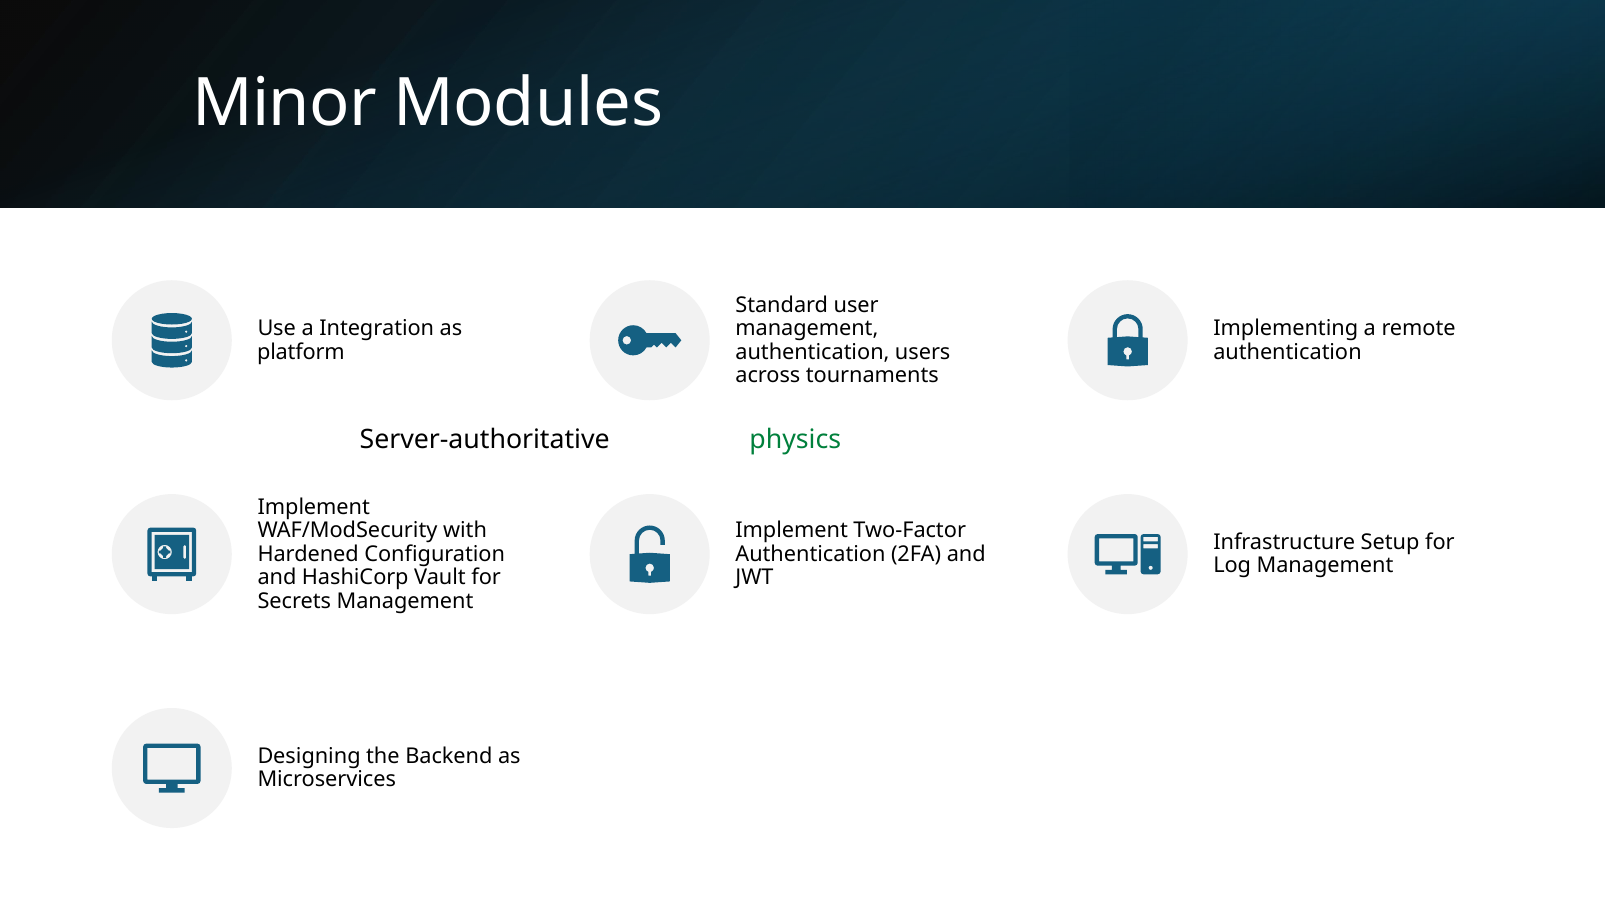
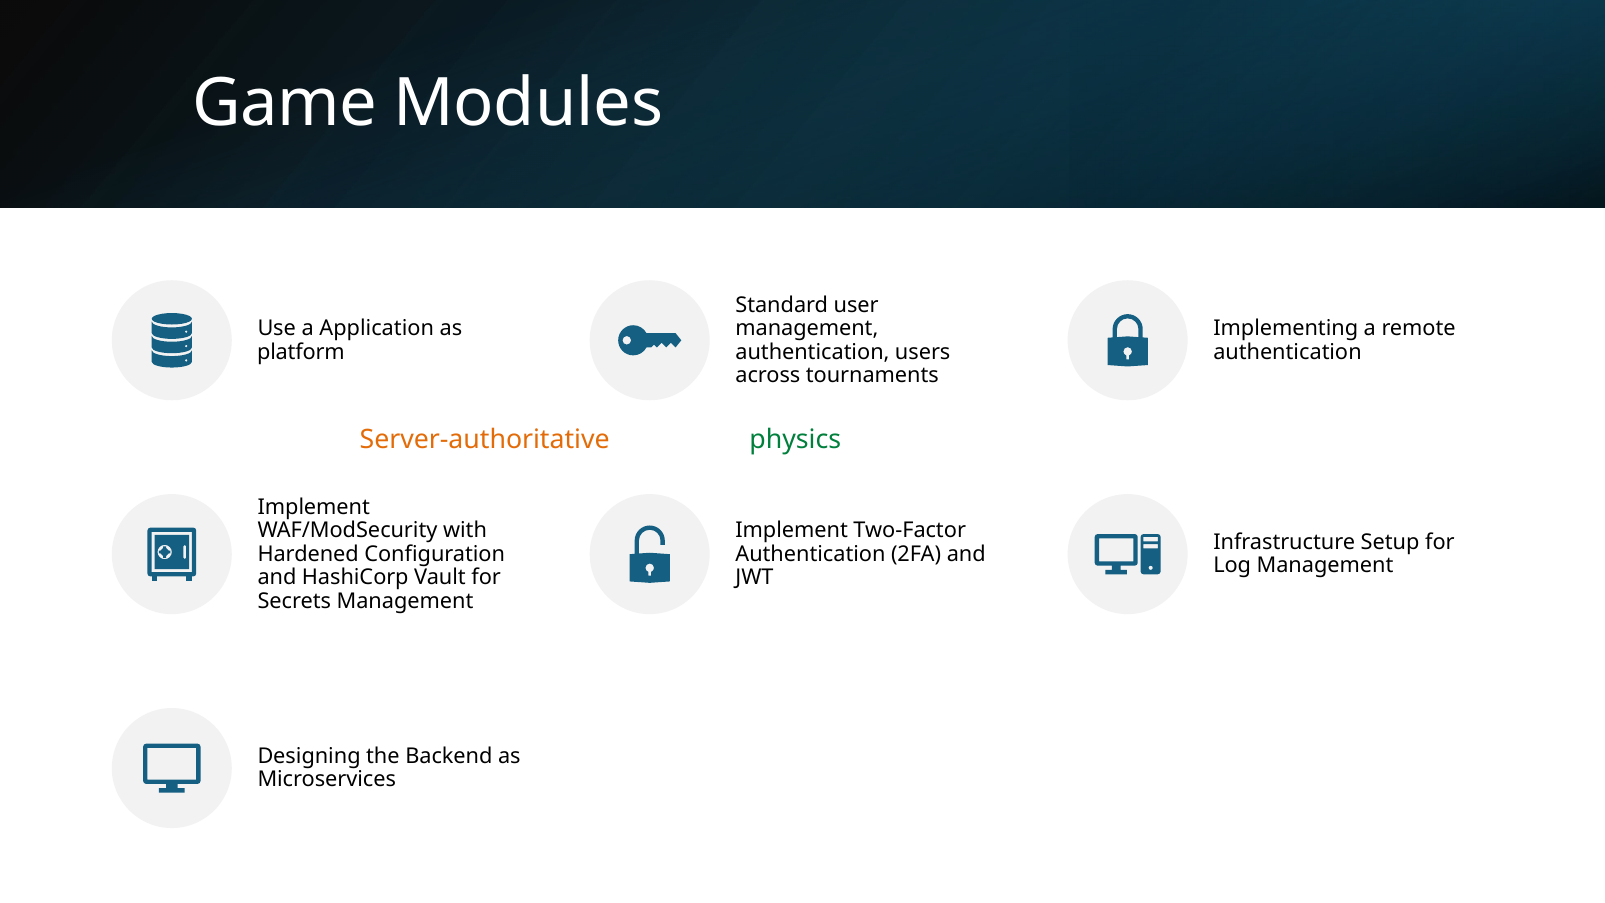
Minor at (285, 103): Minor -> Game
Integration at (377, 328): Integration -> Application
Server-authoritative colour: black -> orange
